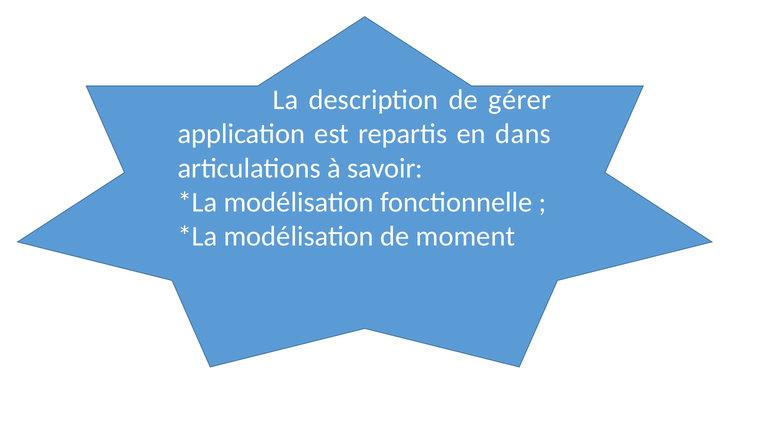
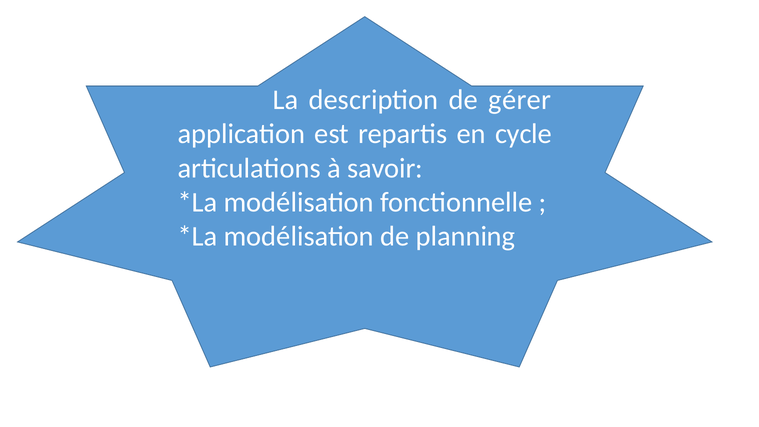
dans: dans -> cycle
moment: moment -> planning
